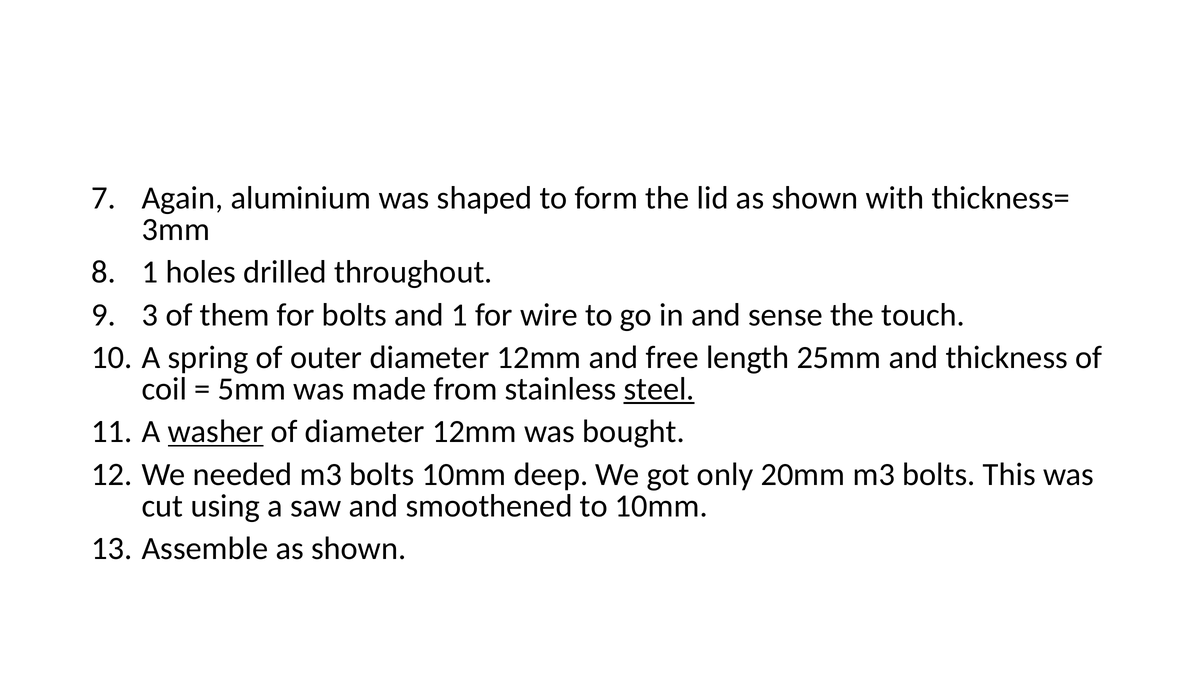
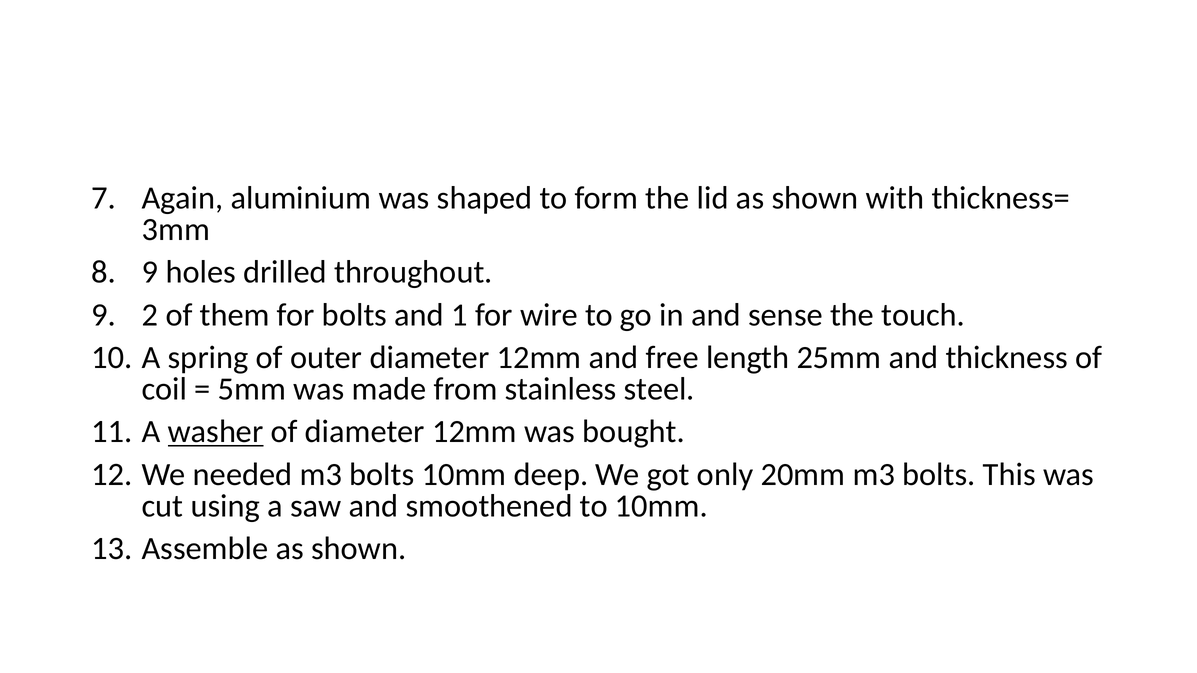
1 at (150, 272): 1 -> 9
3: 3 -> 2
steel underline: present -> none
